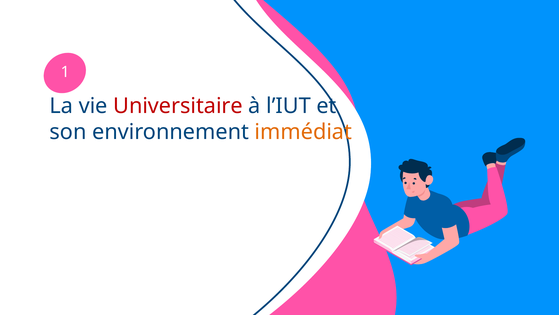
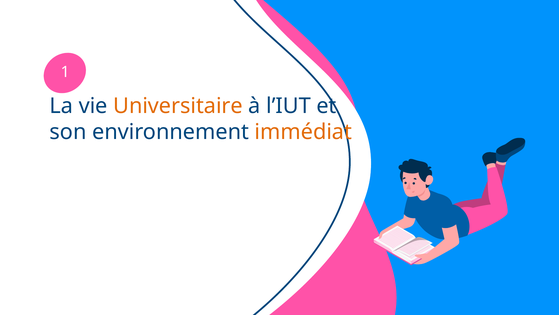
Universitaire colour: red -> orange
